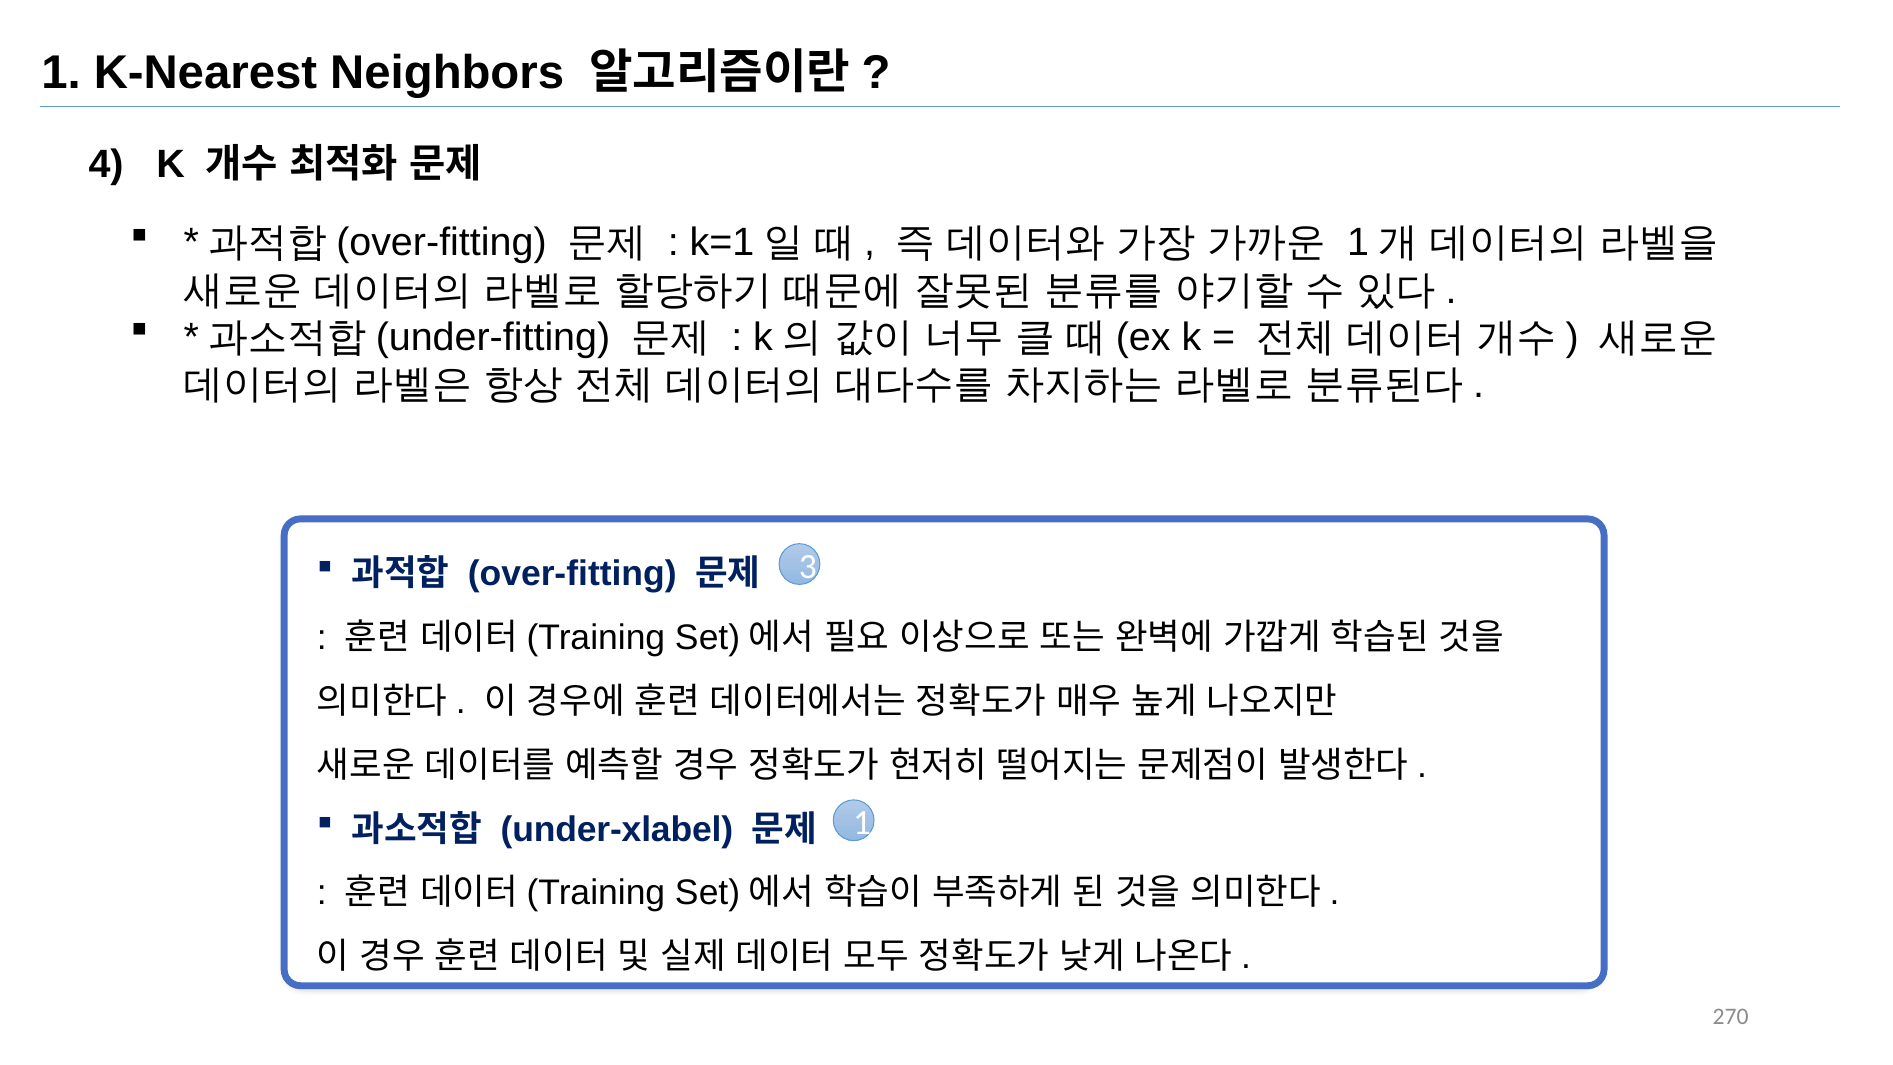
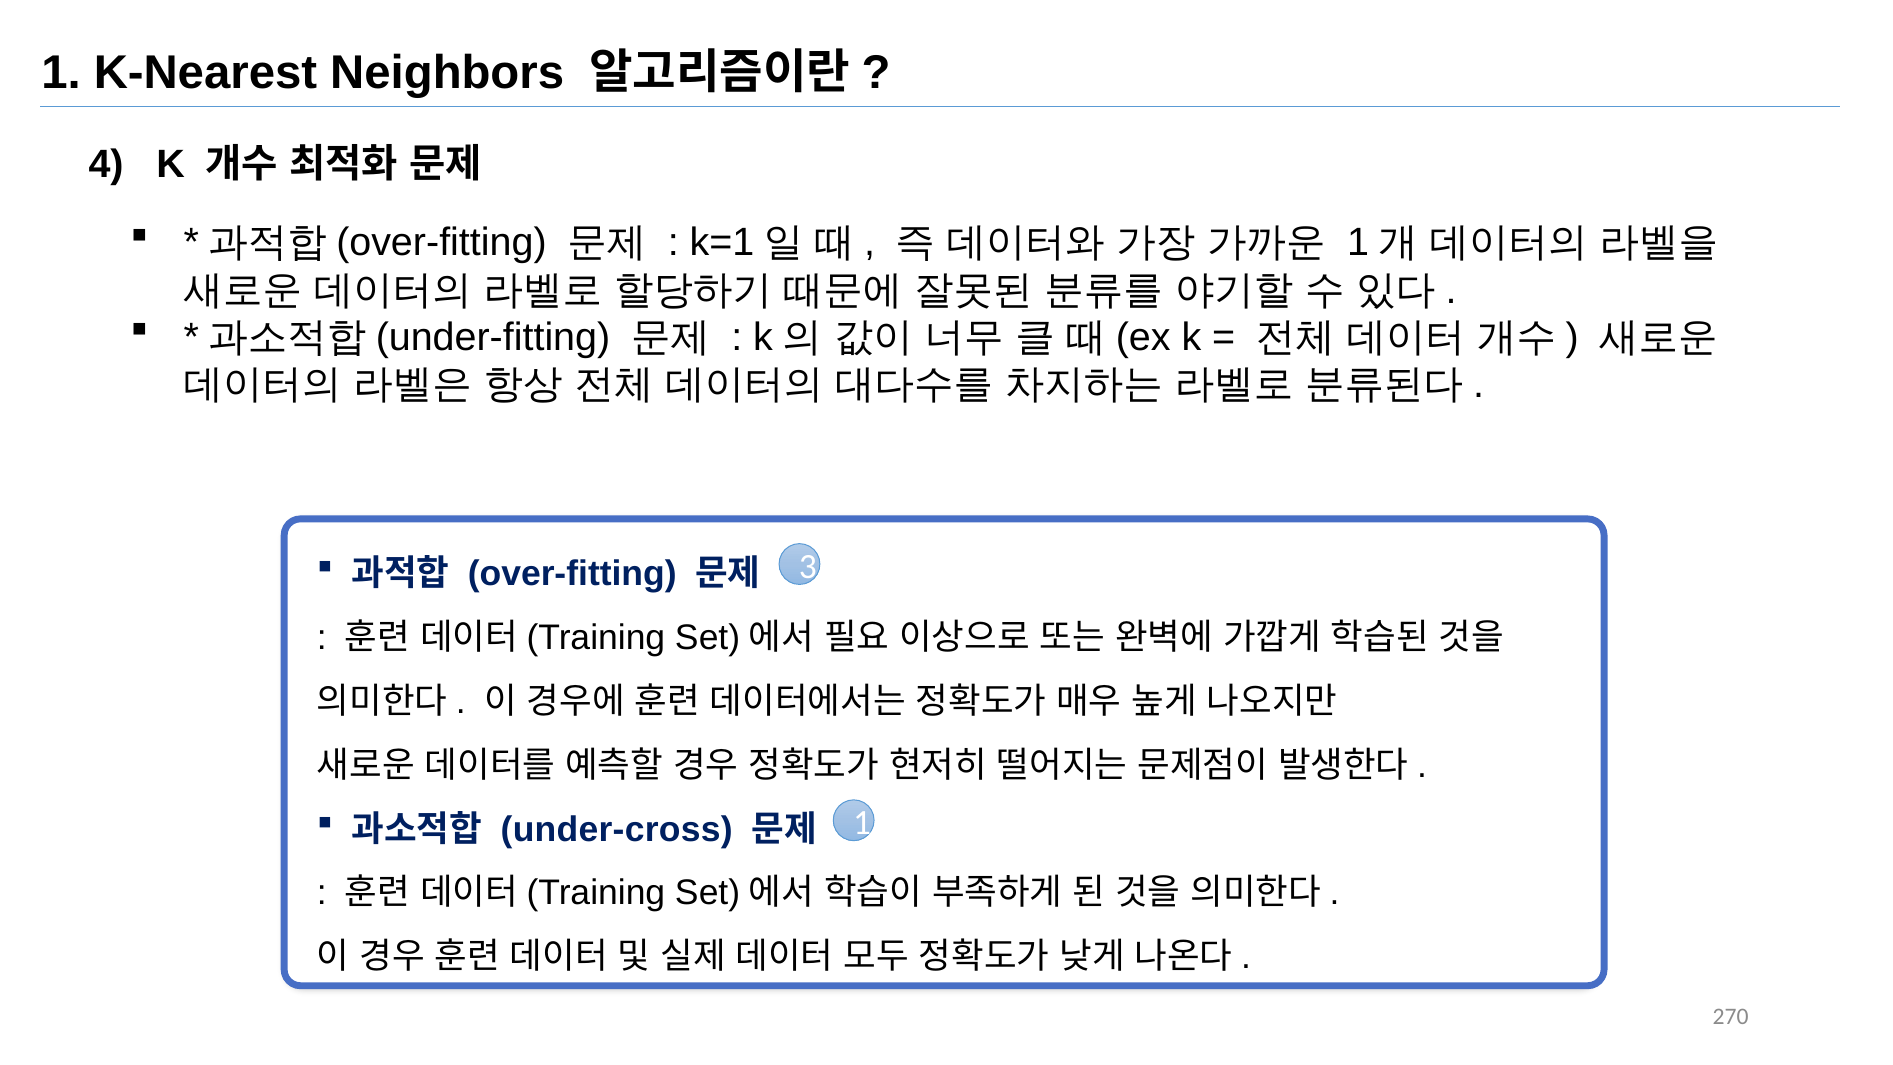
under-xlabel: under-xlabel -> under-cross
